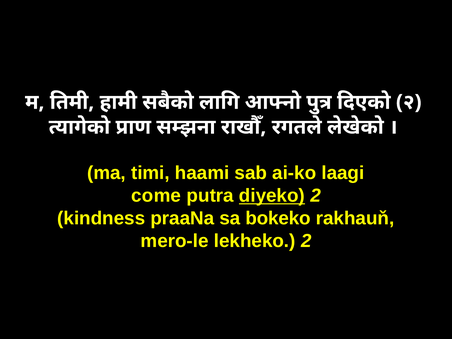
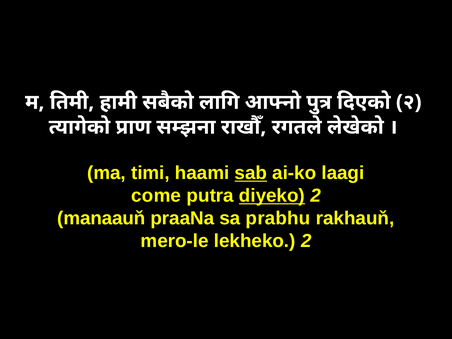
sab underline: none -> present
kindness: kindness -> manaauň
bokeko: bokeko -> prabhu
